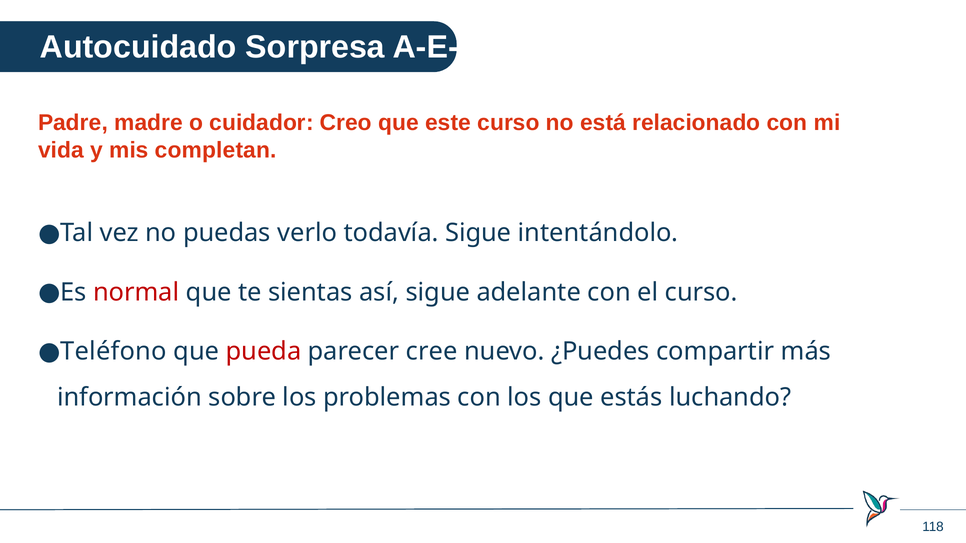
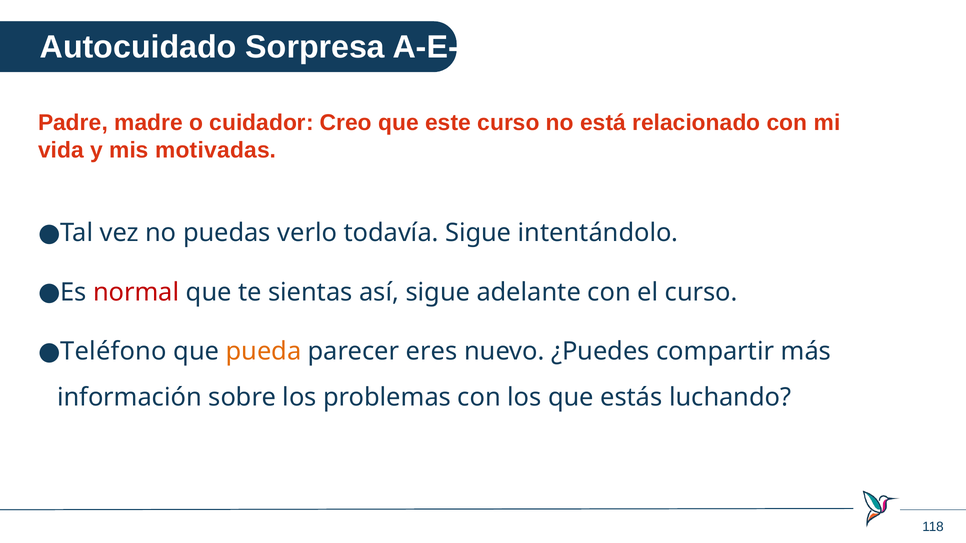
completan: completan -> motivadas
pueda colour: red -> orange
cree: cree -> eres
